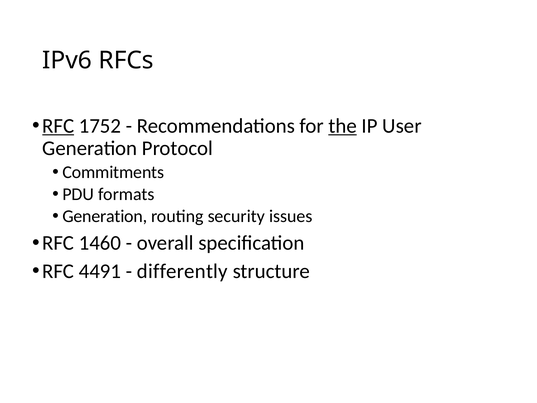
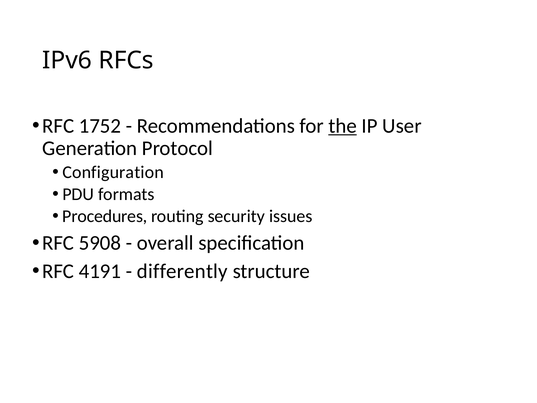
RFC at (58, 126) underline: present -> none
Commitments: Commitments -> Configuration
Generation at (105, 216): Generation -> Procedures
1460: 1460 -> 5908
4491: 4491 -> 4191
